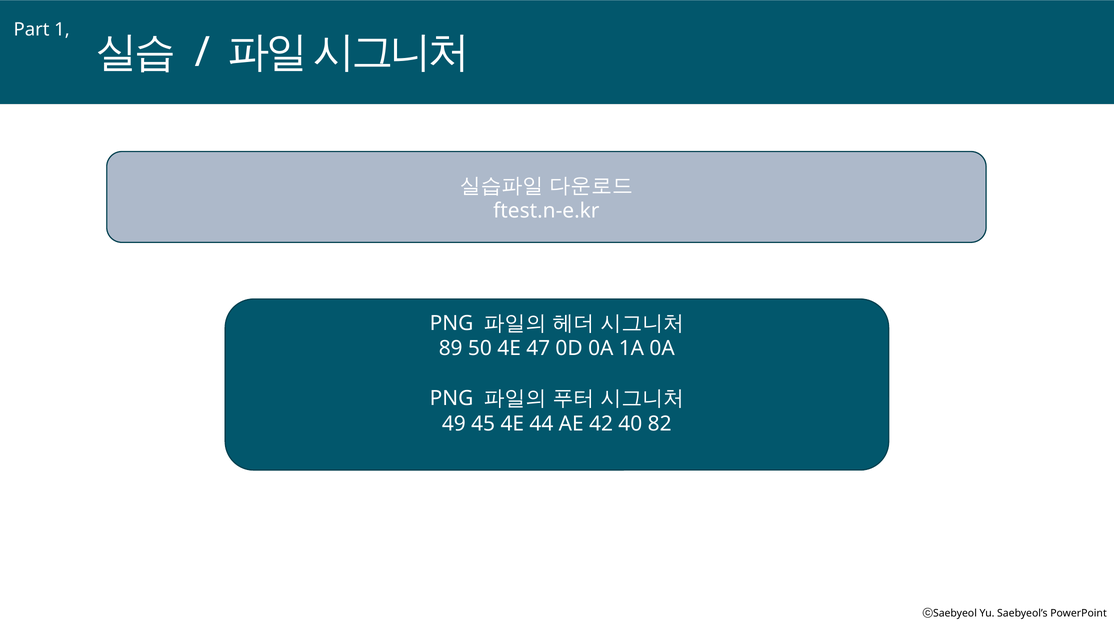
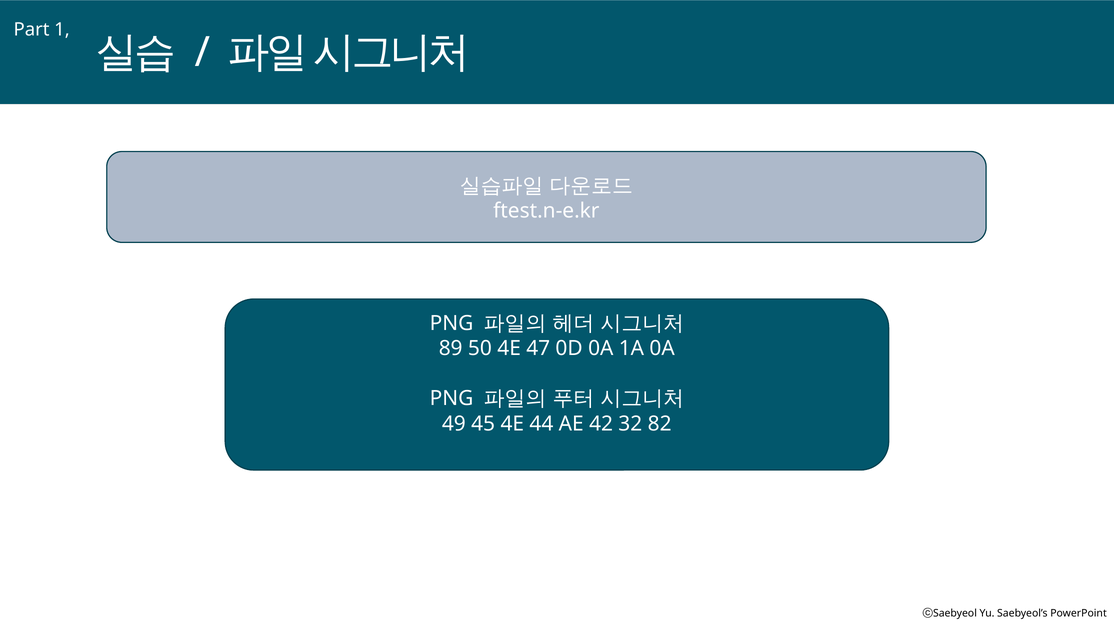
40: 40 -> 32
